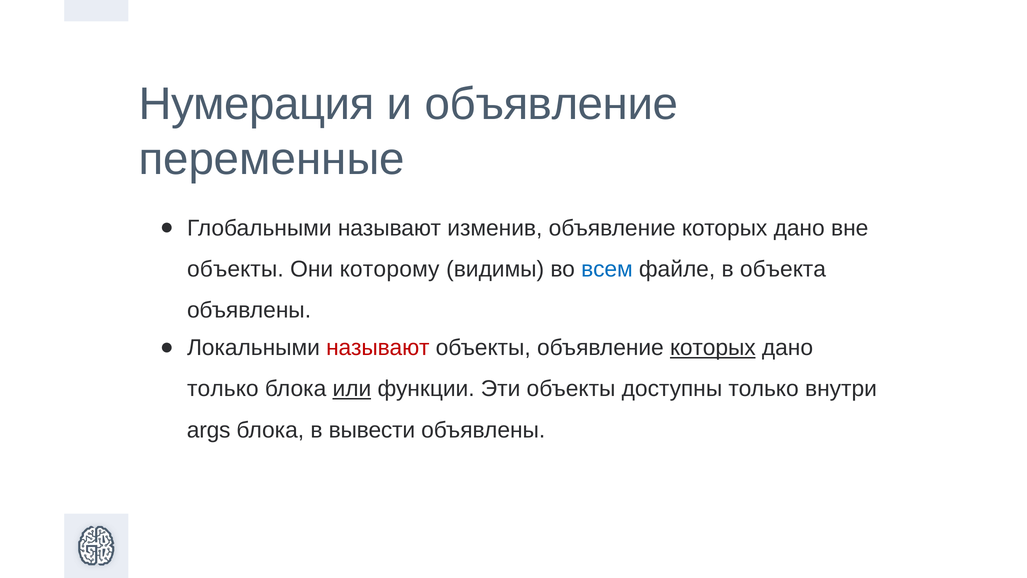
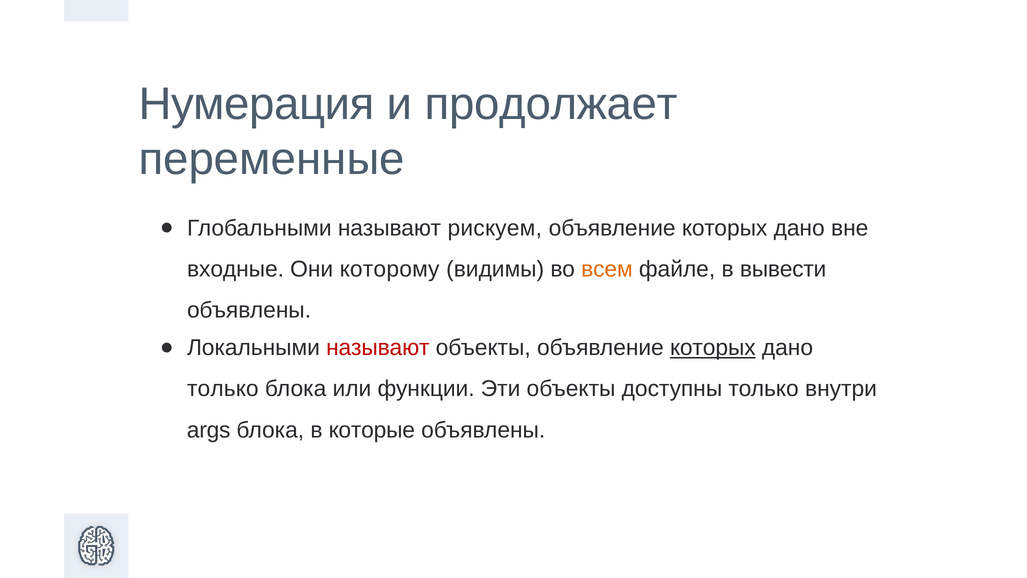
и объявление: объявление -> продолжает
изменив: изменив -> рискуем
объекты at (235, 269): объекты -> входные
всем colour: blue -> orange
объекта: объекта -> вывести
или underline: present -> none
вывести: вывести -> которые
